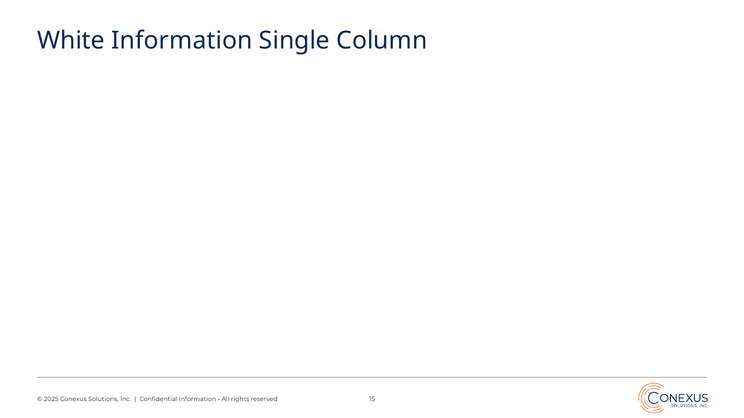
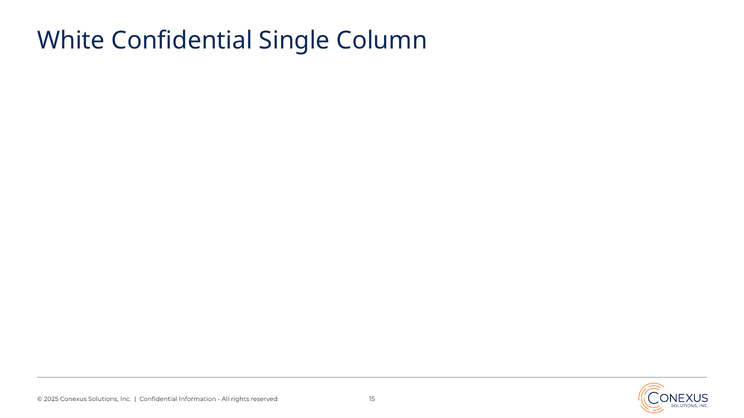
White Information: Information -> Confidential
